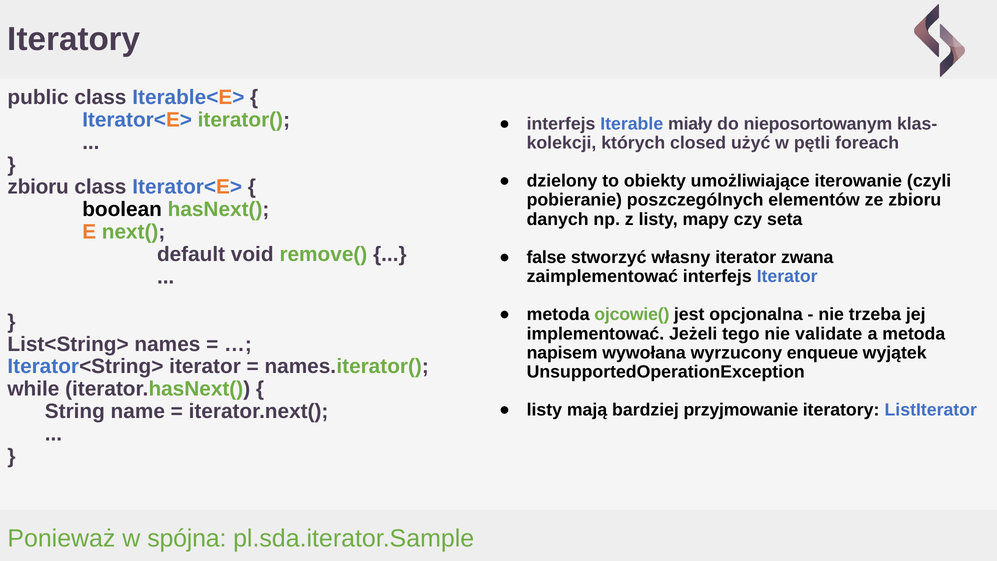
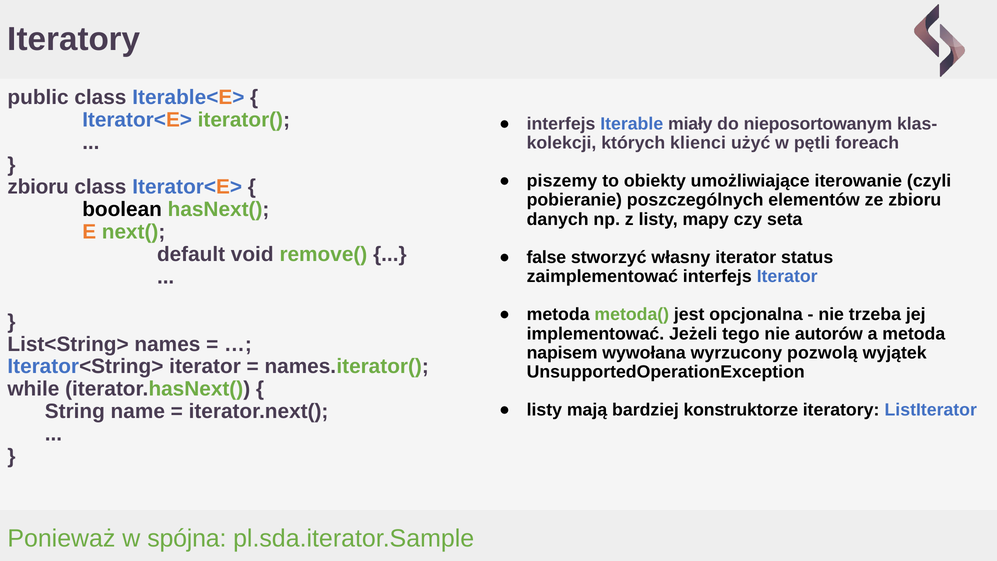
closed: closed -> klienci
dzielony: dzielony -> piszemy
zwana: zwana -> status
ojcowie(: ojcowie( -> metoda(
validate: validate -> autorów
enqueue: enqueue -> pozwolą
przyjmowanie: przyjmowanie -> konstruktorze
